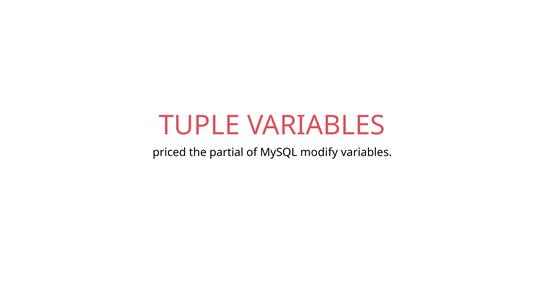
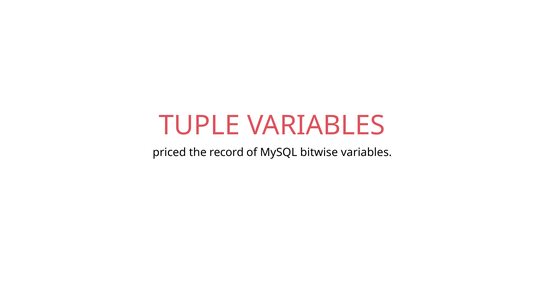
partial: partial -> record
modify: modify -> bitwise
